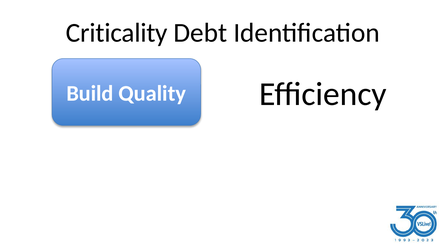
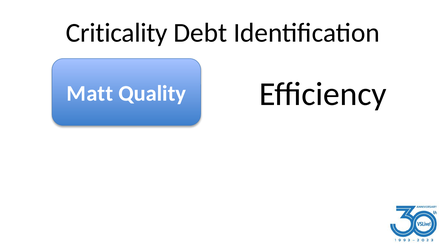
Build: Build -> Matt
